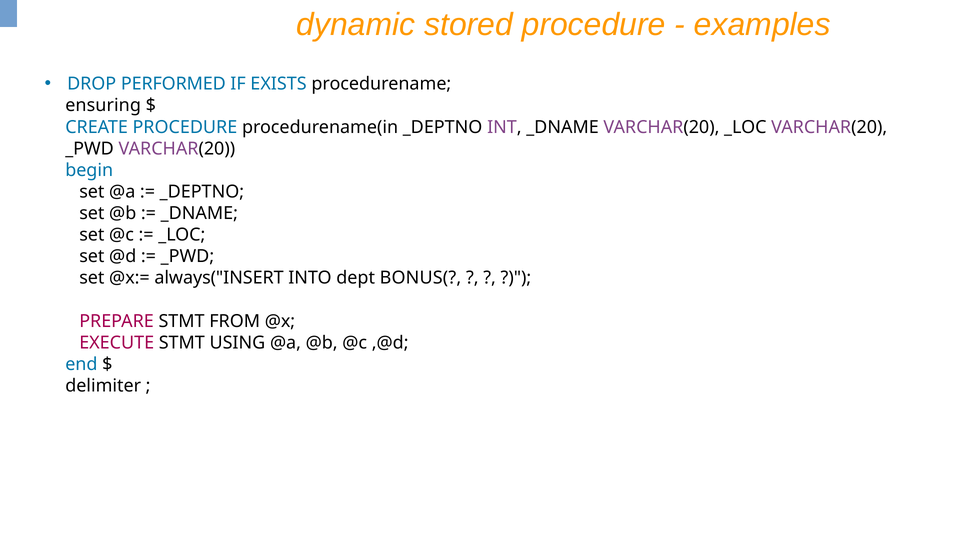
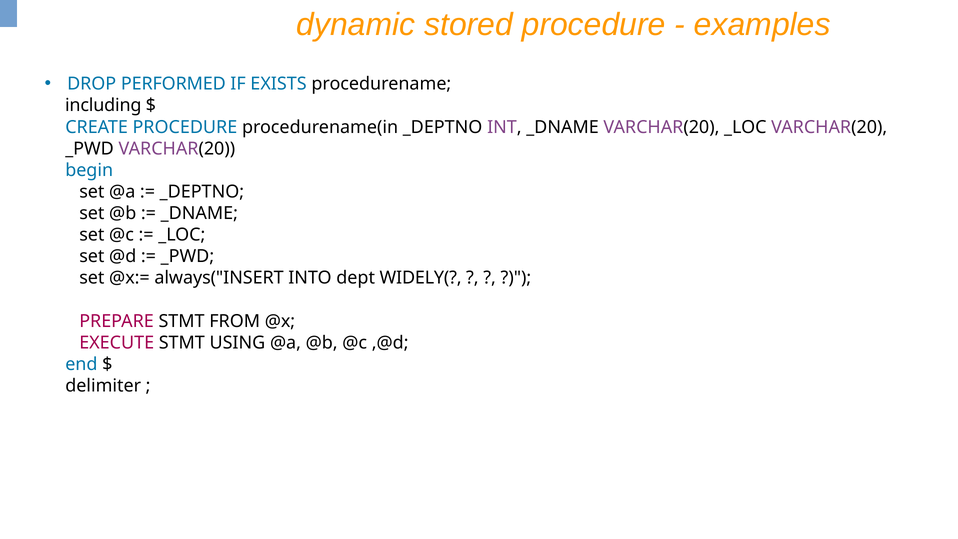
ensuring: ensuring -> including
BONUS(: BONUS( -> WIDELY(
